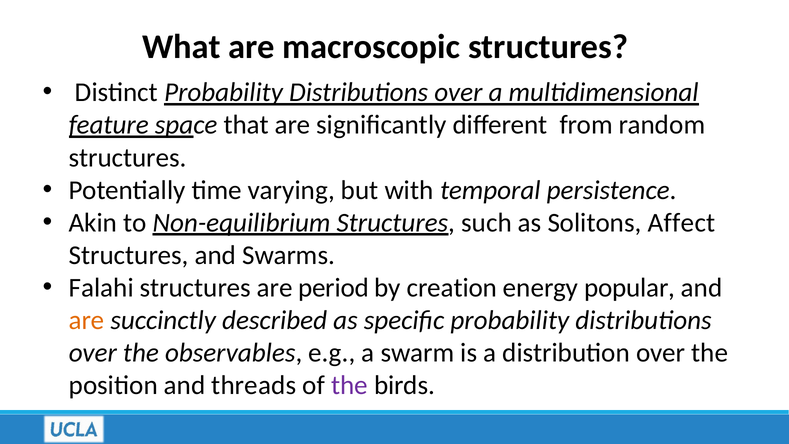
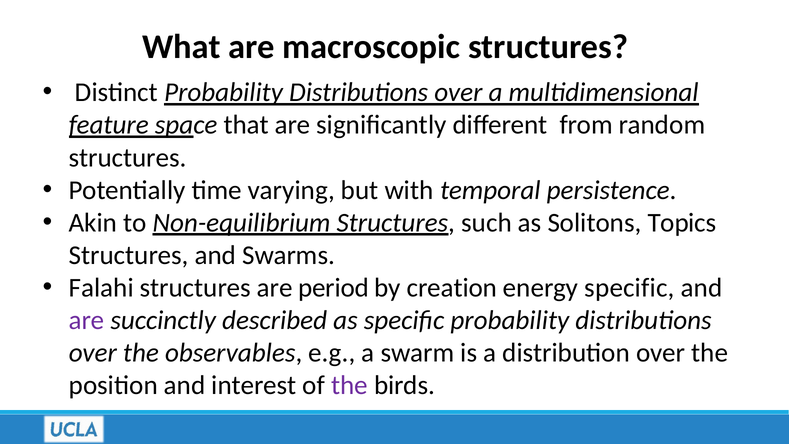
Affect: Affect -> Topics
energy popular: popular -> specific
are at (87, 320) colour: orange -> purple
threads: threads -> interest
